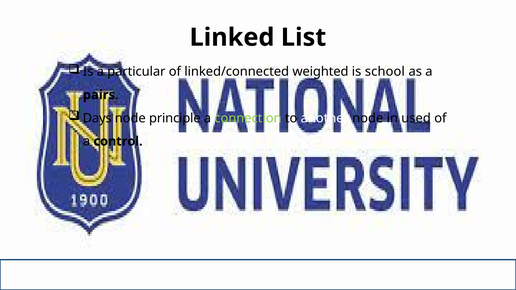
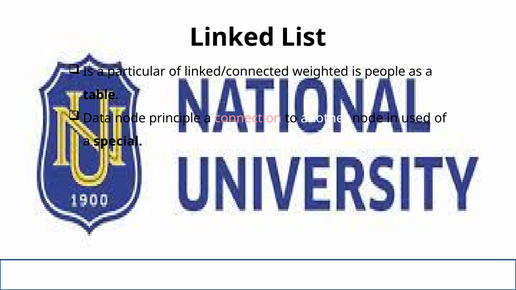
school: school -> people
pairs: pairs -> table
Days: Days -> Data
connection colour: light green -> pink
control: control -> special
